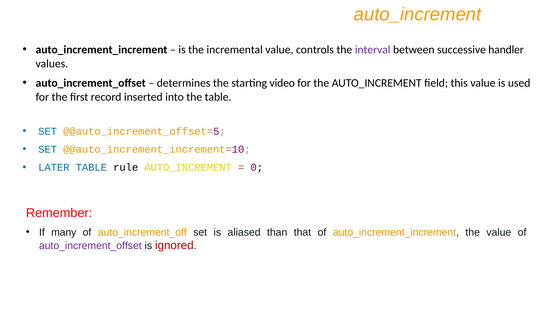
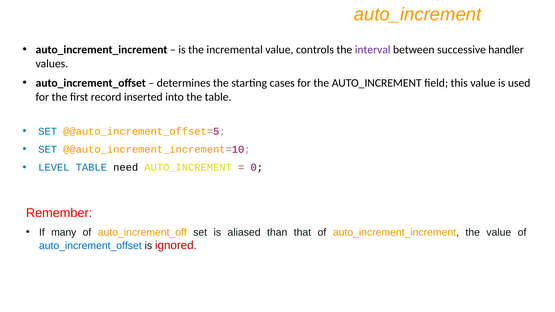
video: video -> cases
LATER: LATER -> LEVEL
rule: rule -> need
auto_increment_offset at (90, 246) colour: purple -> blue
